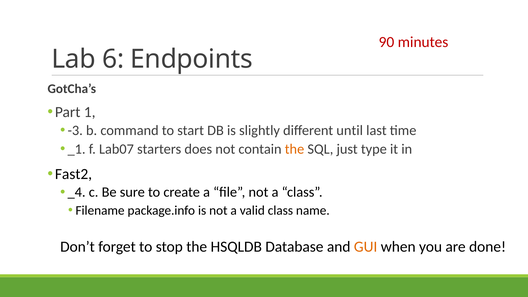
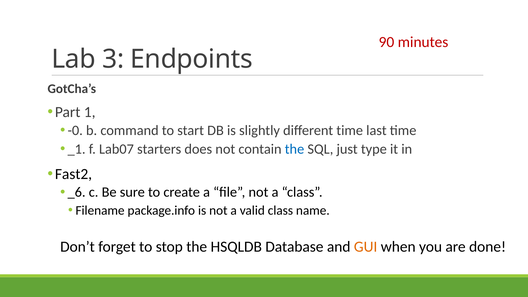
6: 6 -> 3
-3: -3 -> -0
different until: until -> time
the at (294, 149) colour: orange -> blue
_4: _4 -> _6
